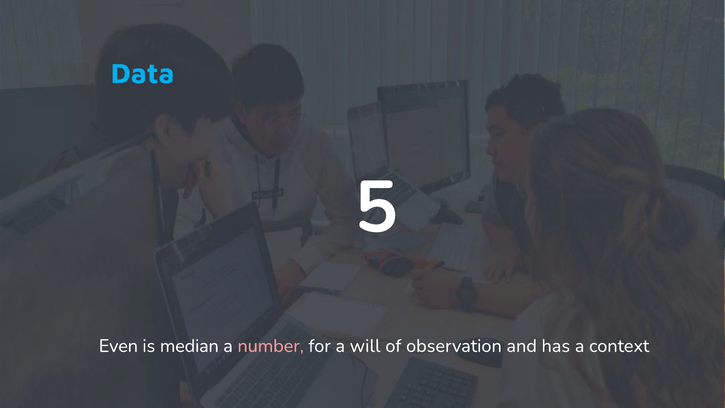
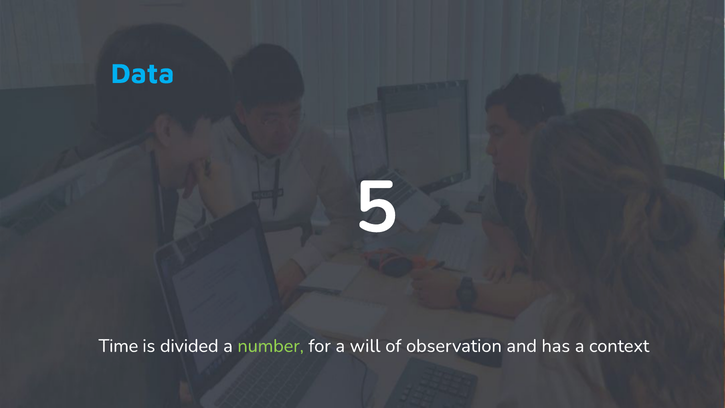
Even: Even -> Time
median: median -> divided
number colour: pink -> light green
